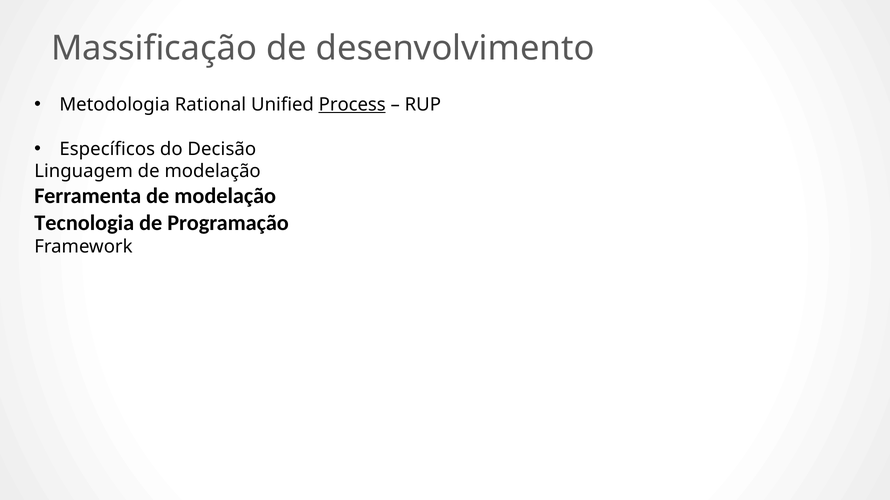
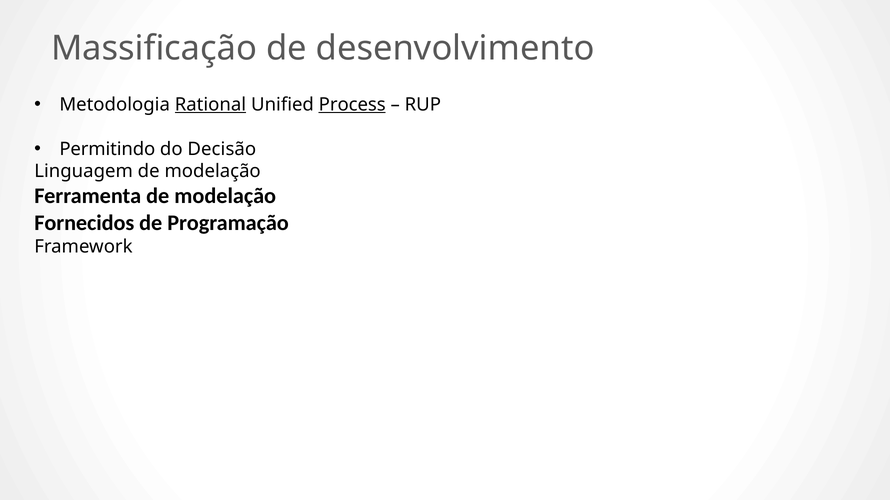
Rational underline: none -> present
Específicos: Específicos -> Permitindo
Tecnologia: Tecnologia -> Fornecidos
